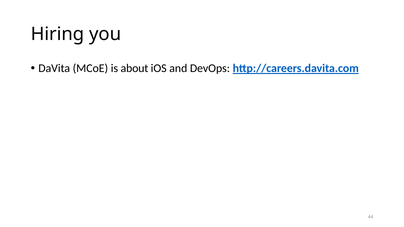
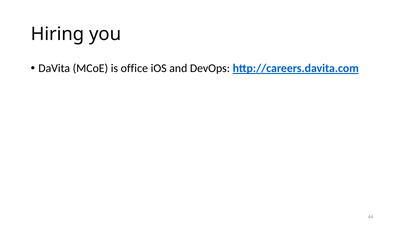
about: about -> office
